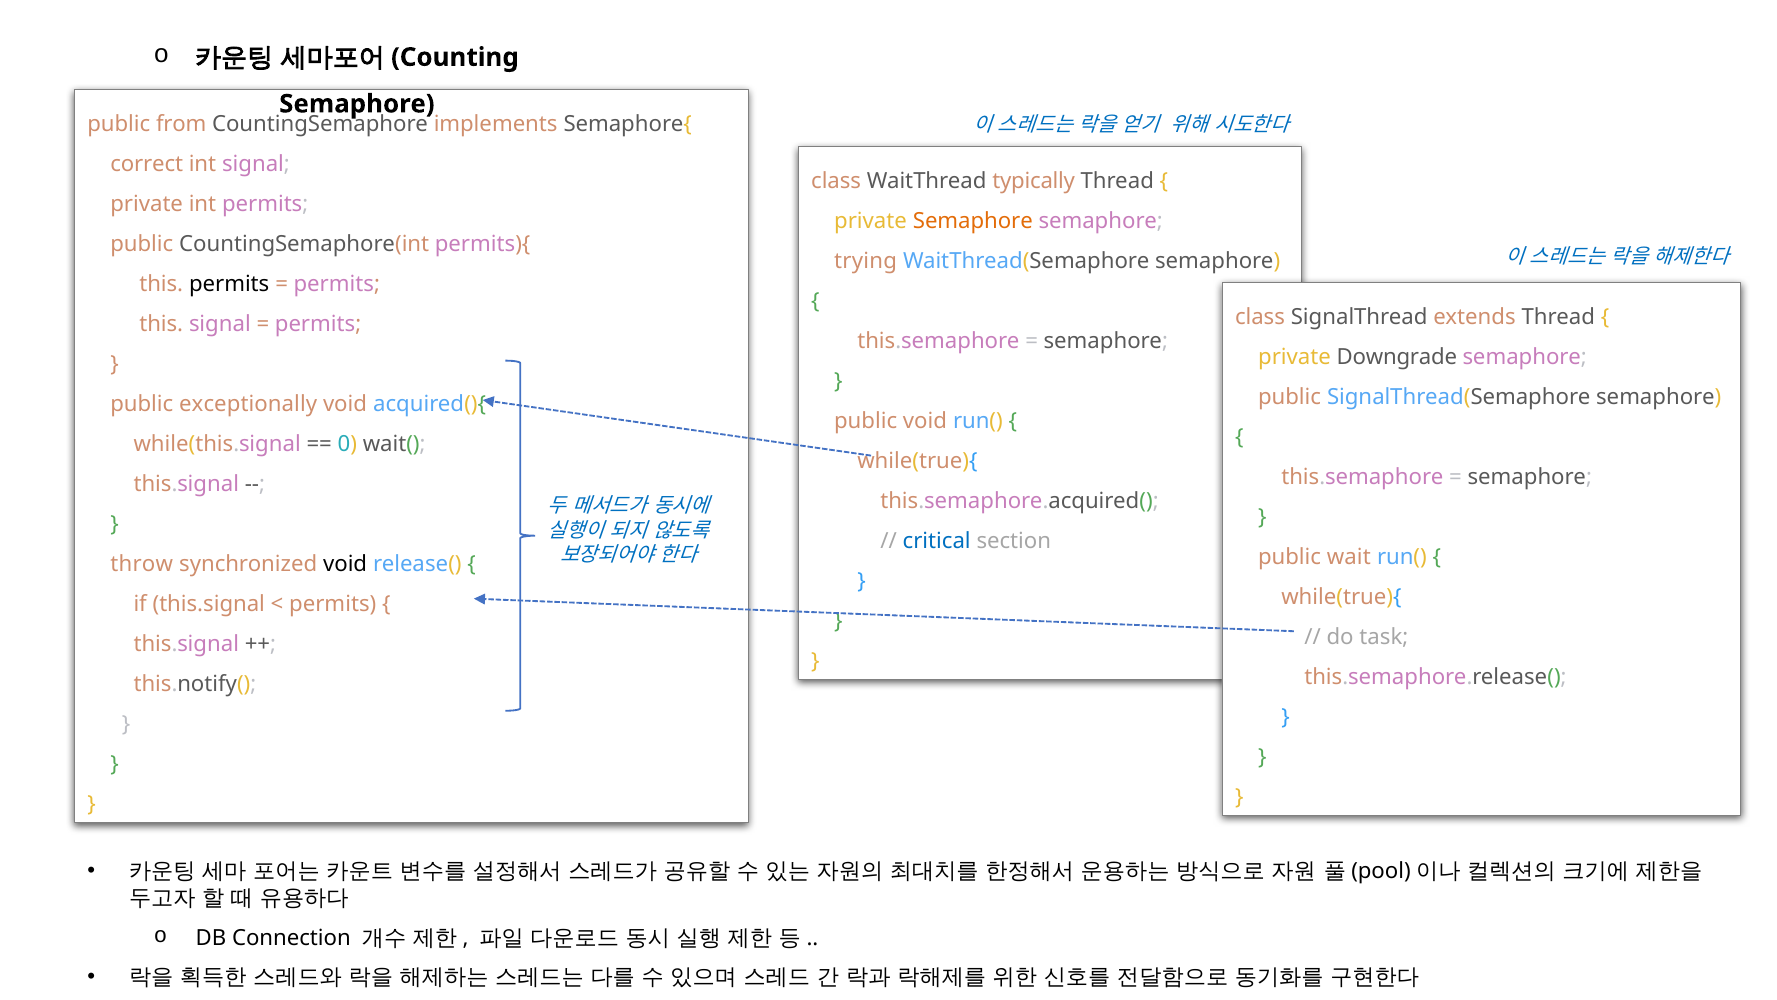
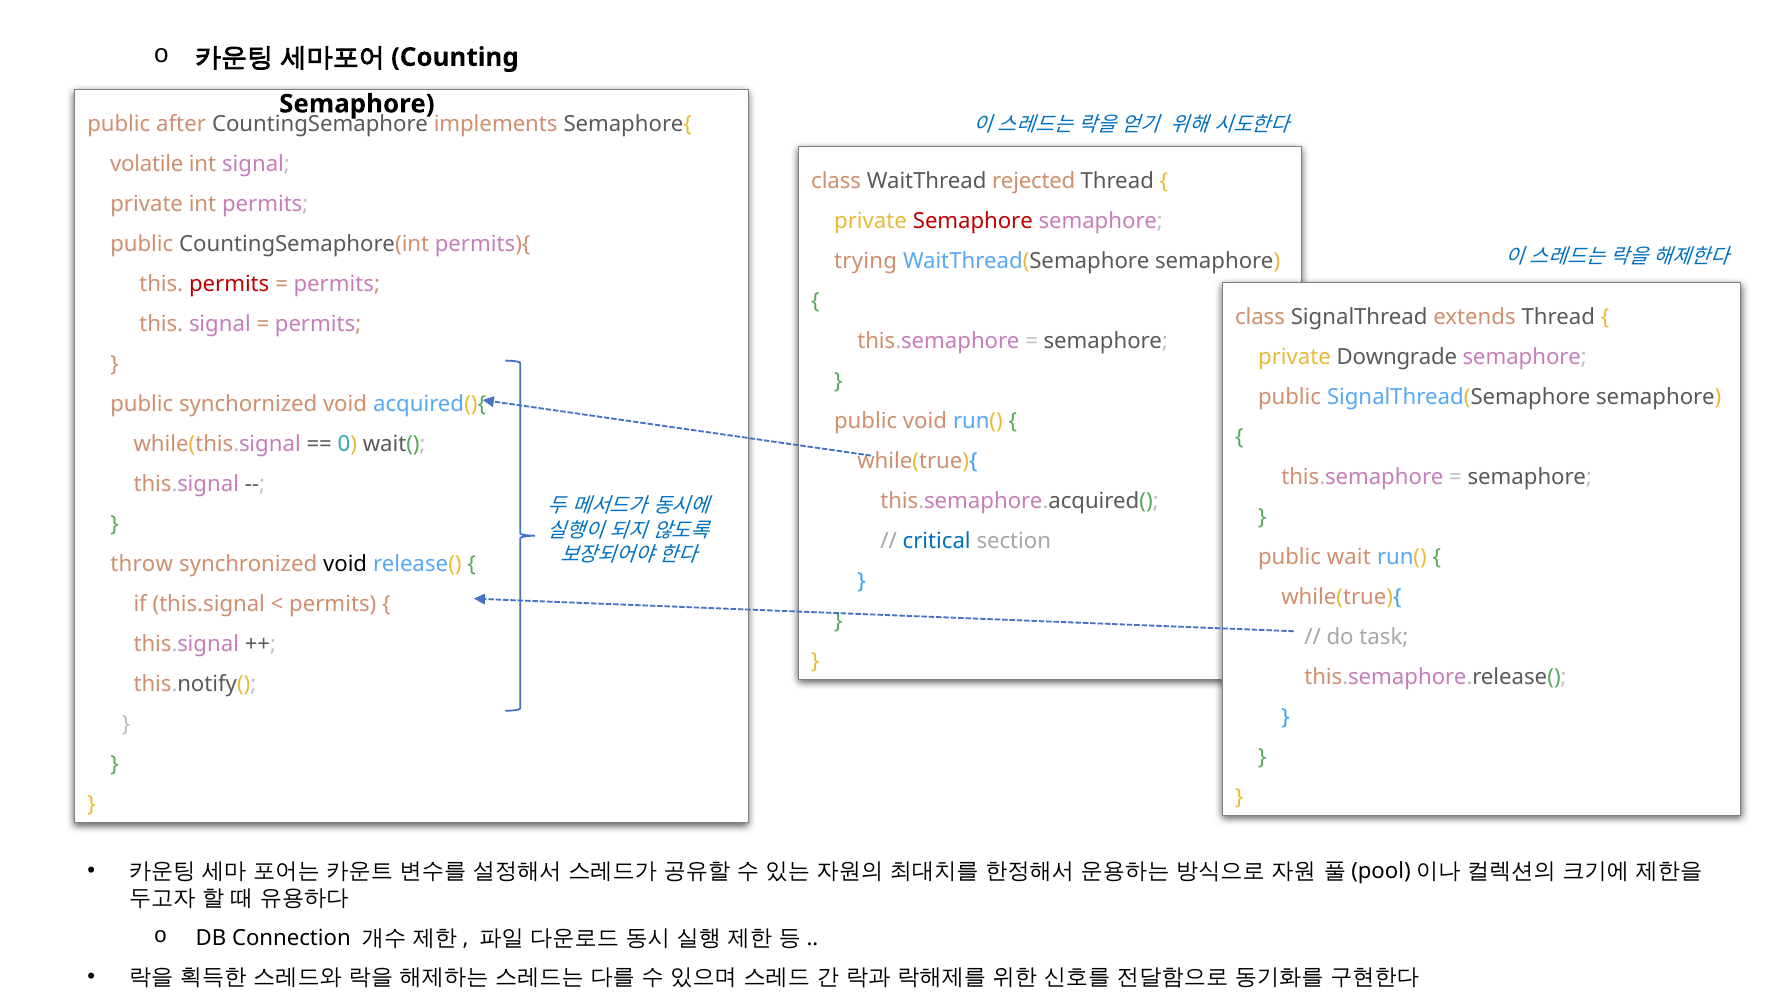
from: from -> after
correct: correct -> volatile
typically: typically -> rejected
Semaphore at (973, 221) colour: orange -> red
permits at (229, 284) colour: black -> red
exceptionally: exceptionally -> synchornized
